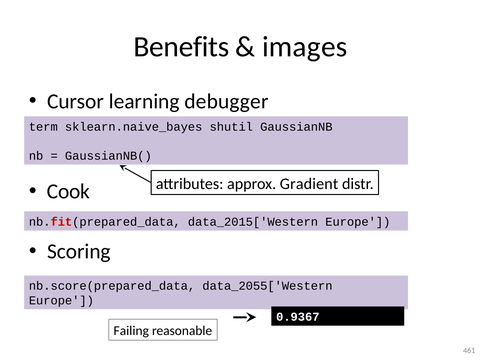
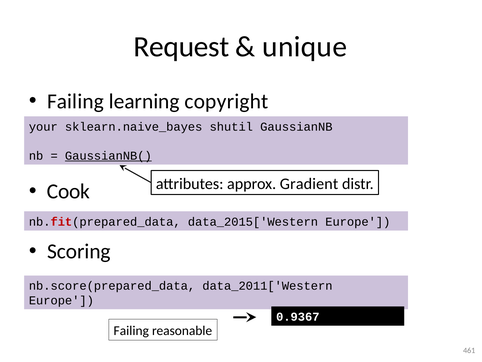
Benefits: Benefits -> Request
images: images -> unique
Cursor at (75, 101): Cursor -> Failing
debugger: debugger -> copyright
term: term -> your
GaussianNB( underline: none -> present
data_2055['Western: data_2055['Western -> data_2011['Western
